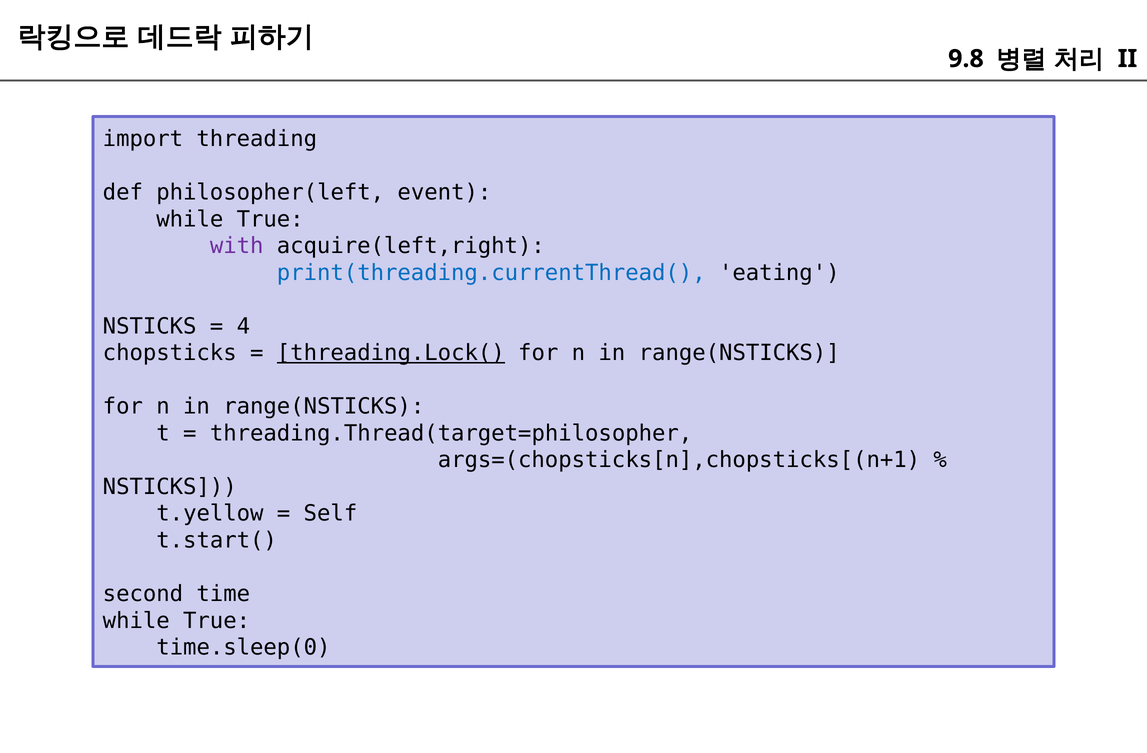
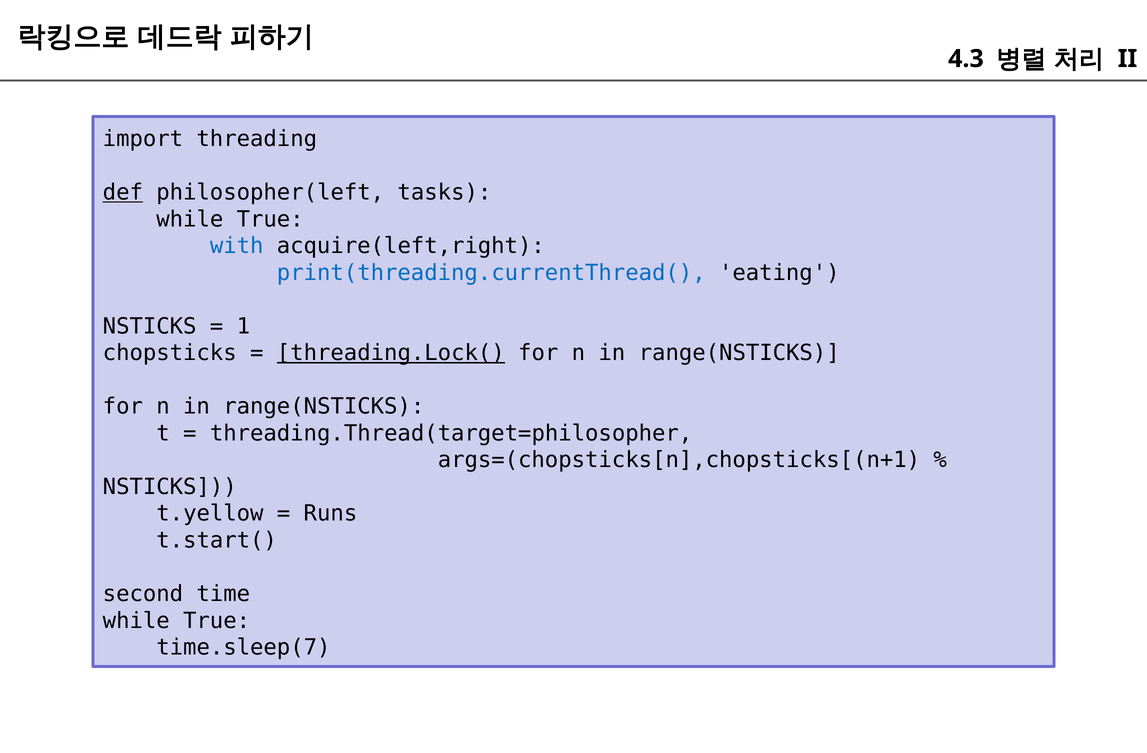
9.8: 9.8 -> 4.3
def underline: none -> present
event: event -> tasks
with colour: purple -> blue
4: 4 -> 1
Self: Self -> Runs
time.sleep(0: time.sleep(0 -> time.sleep(7
